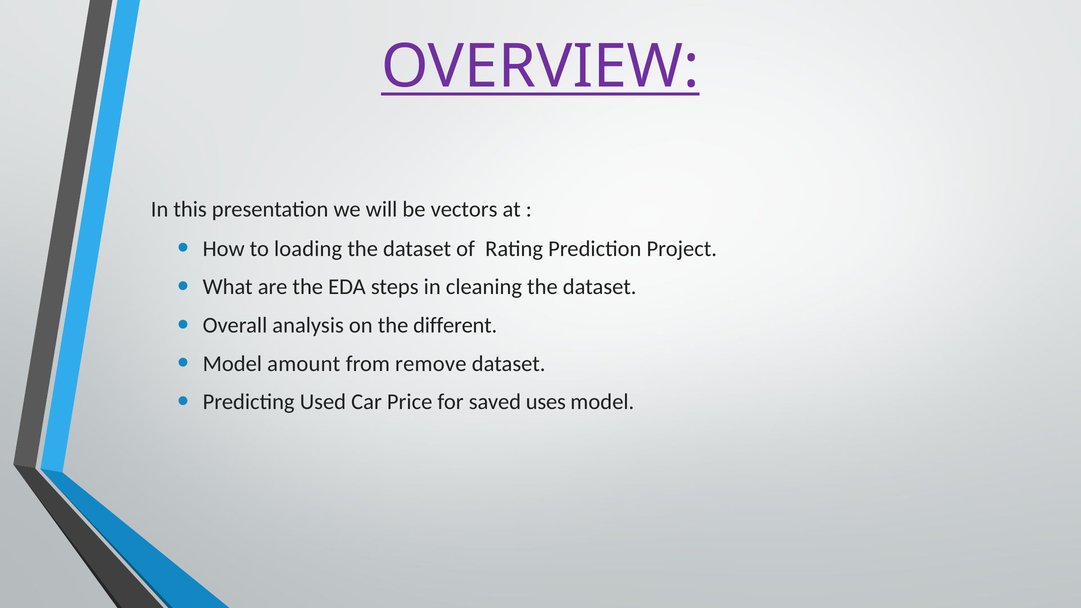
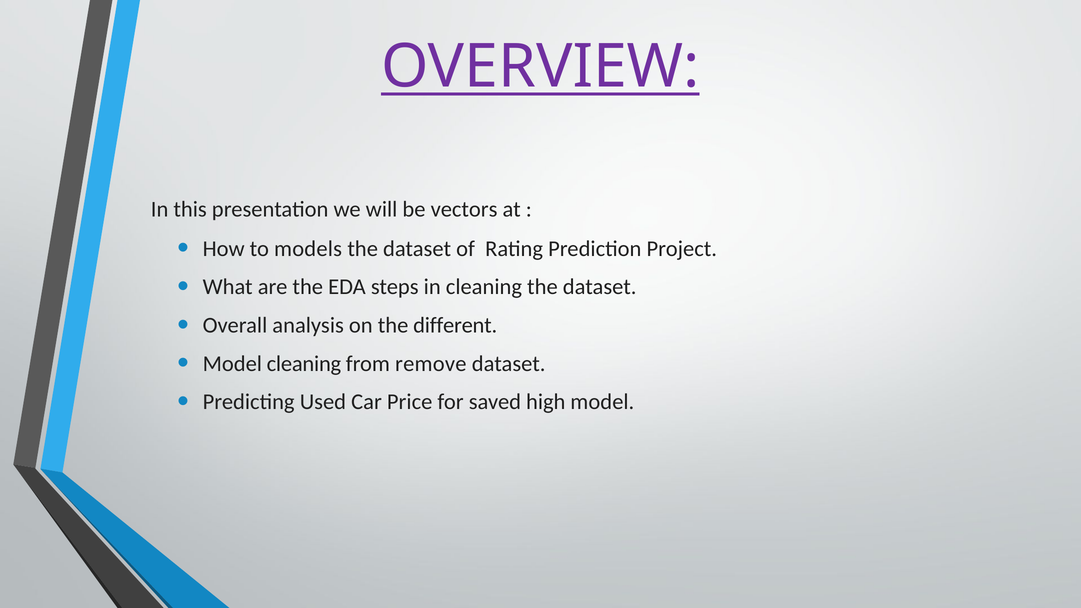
loading: loading -> models
Model amount: amount -> cleaning
uses: uses -> high
